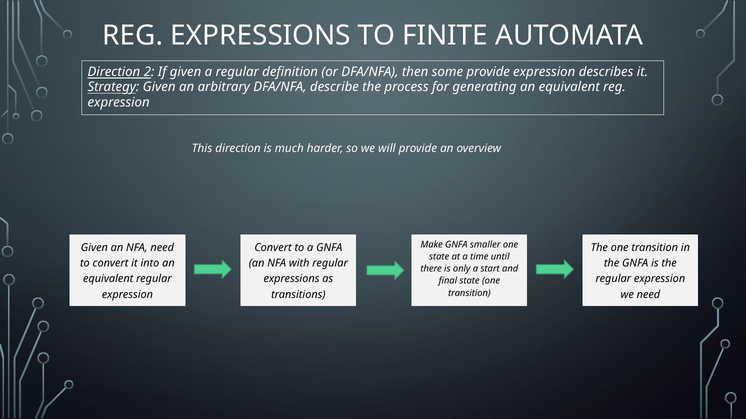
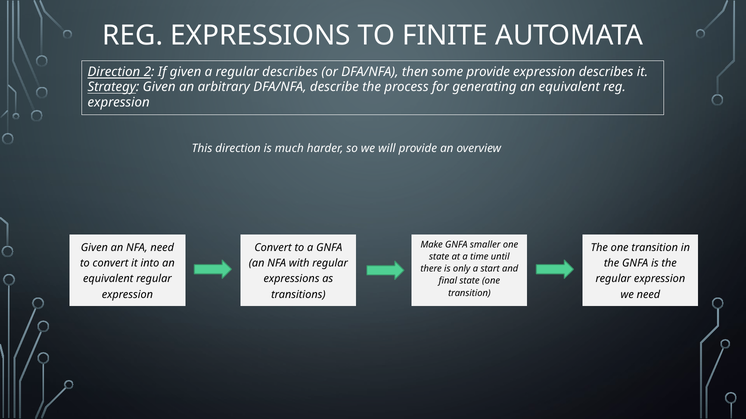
regular definition: definition -> describes
